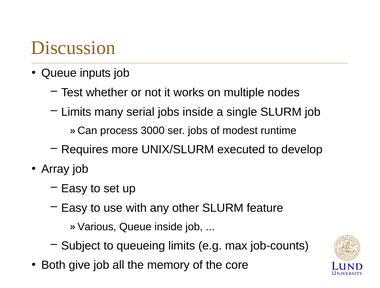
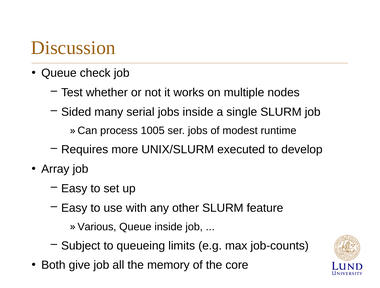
inputs: inputs -> check
Limits at (76, 112): Limits -> Sided
3000: 3000 -> 1005
